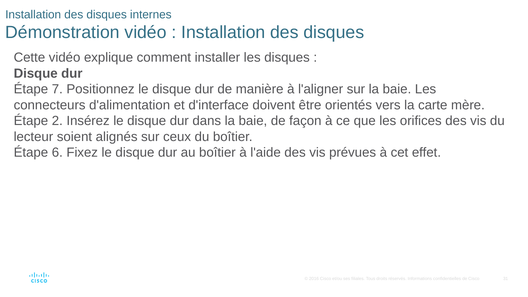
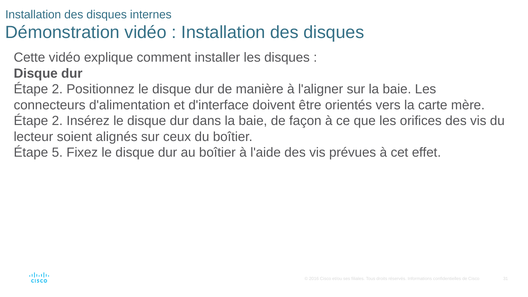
7 at (57, 89): 7 -> 2
6: 6 -> 5
